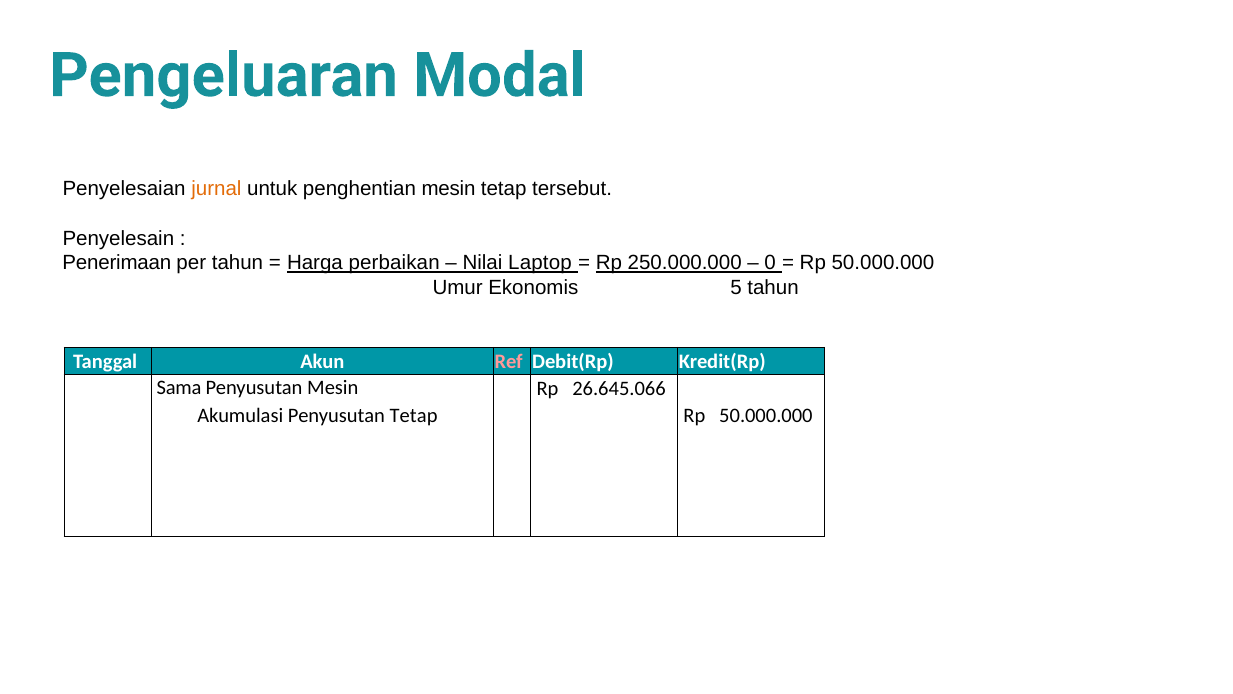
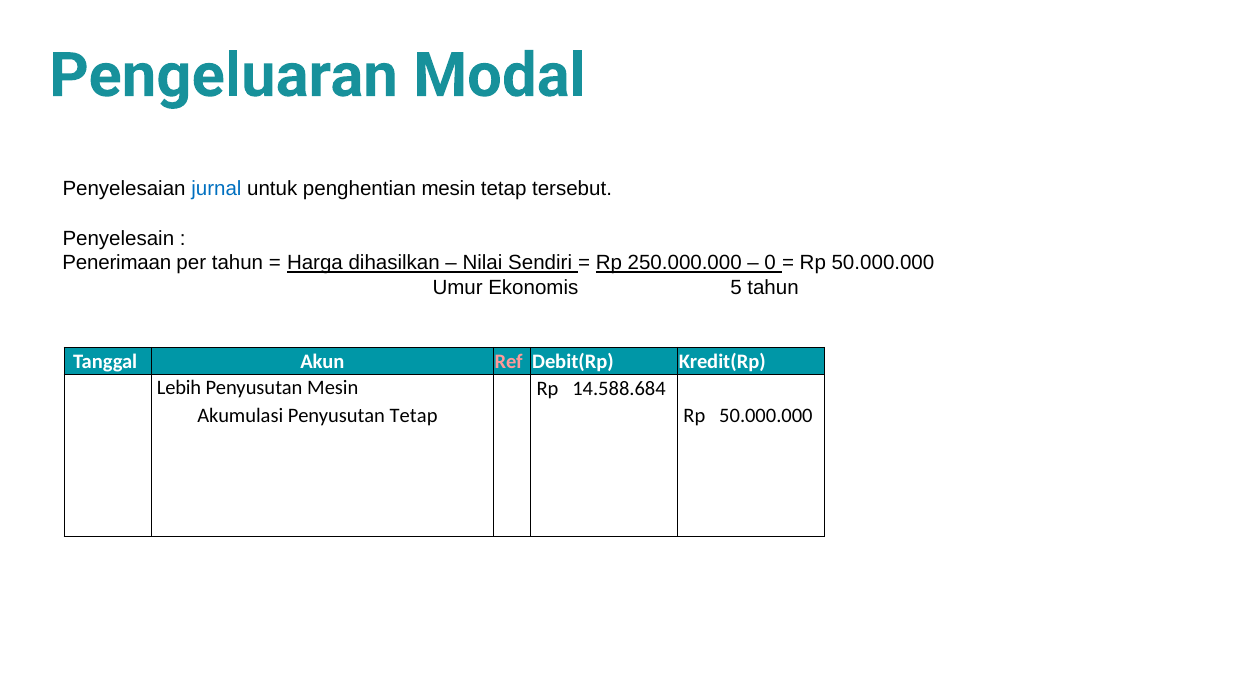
jurnal colour: orange -> blue
perbaikan: perbaikan -> dihasilkan
Laptop: Laptop -> Sendiri
Sama: Sama -> Lebih
26.645.066: 26.645.066 -> 14.588.684
